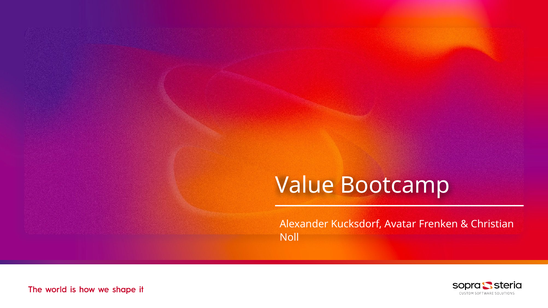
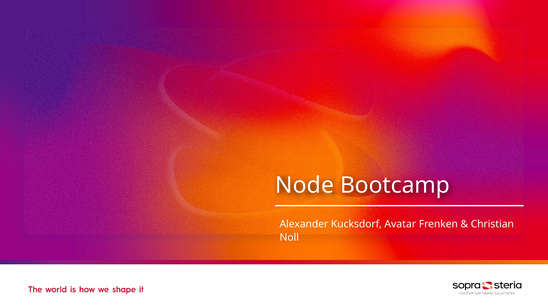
Value: Value -> Node
